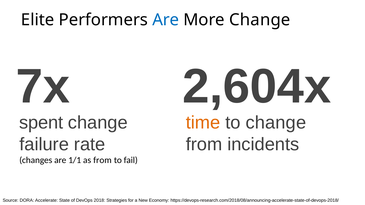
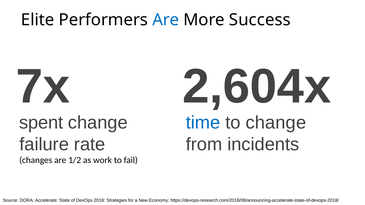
More Change: Change -> Success
time colour: orange -> blue
1/1: 1/1 -> 1/2
as from: from -> work
